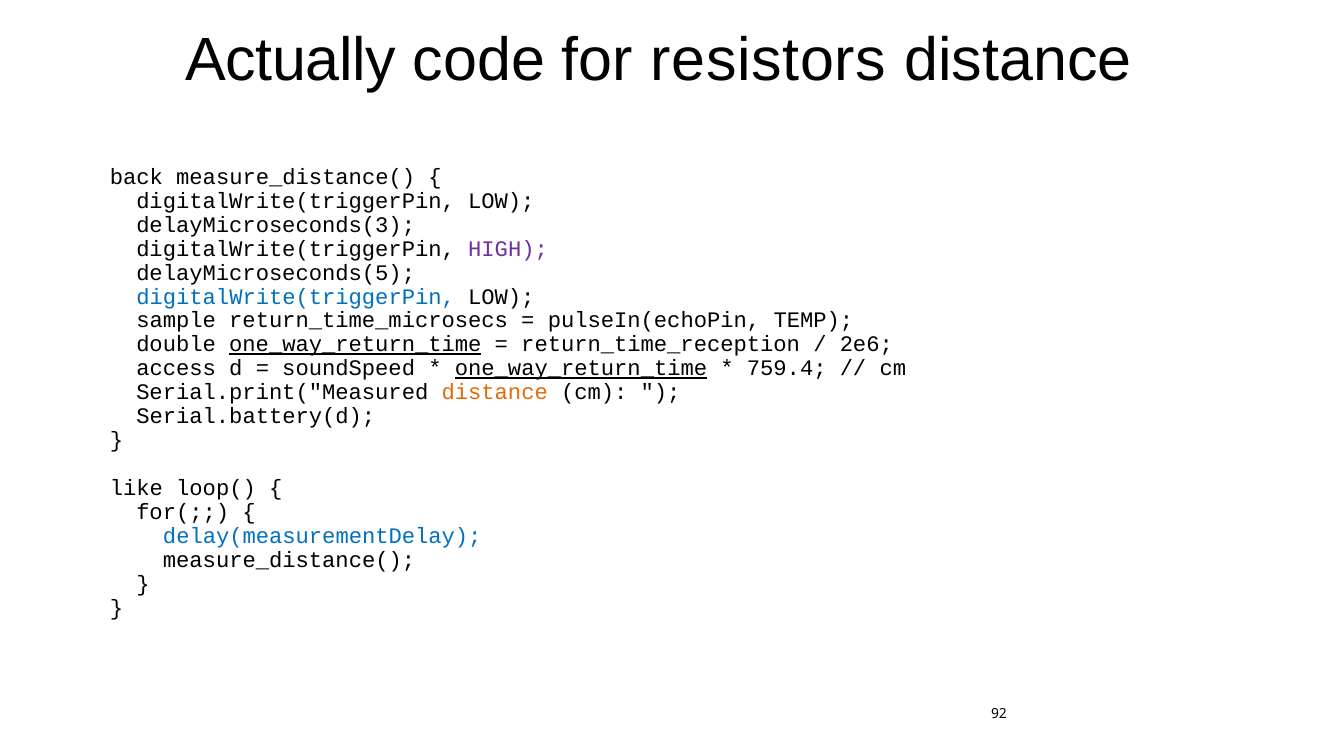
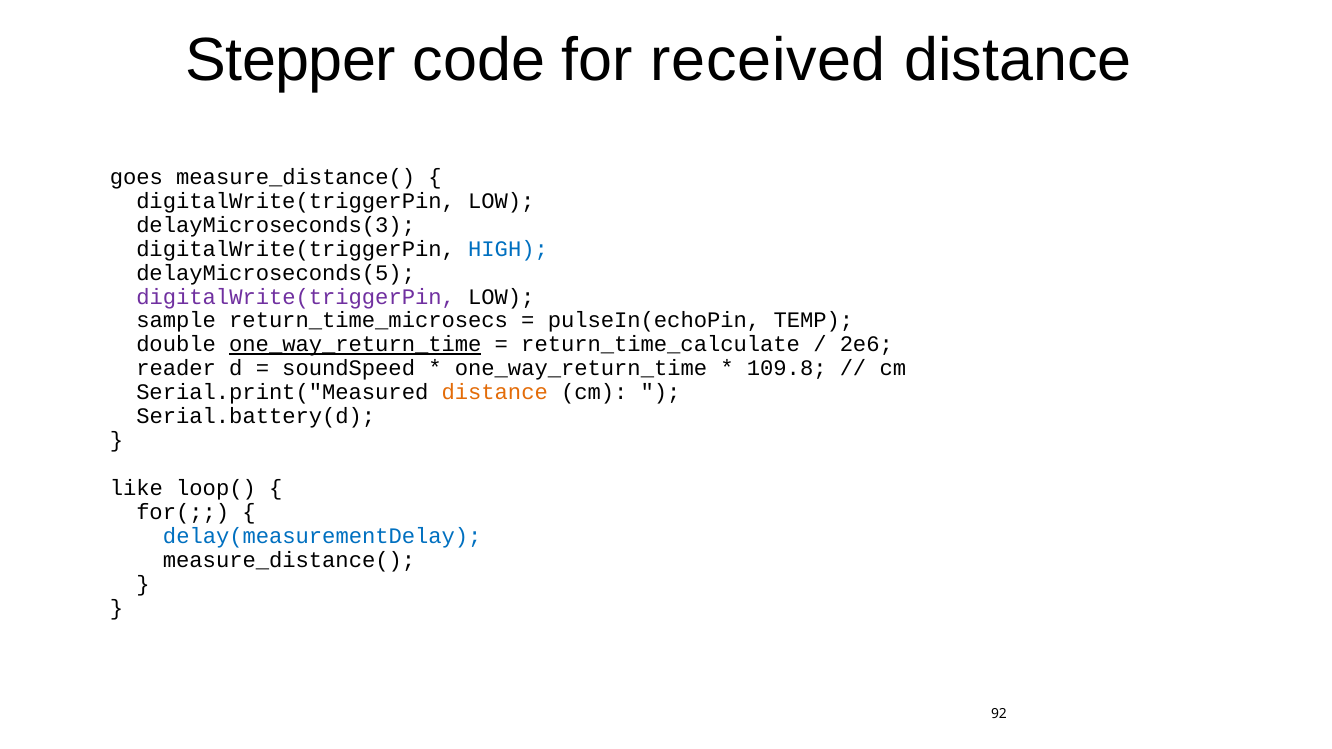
Actually: Actually -> Stepper
resistors: resistors -> received
back: back -> goes
HIGH colour: purple -> blue
digitalWrite(triggerPin at (296, 297) colour: blue -> purple
return_time_reception: return_time_reception -> return_time_calculate
access: access -> reader
one_way_return_time at (581, 369) underline: present -> none
759.4: 759.4 -> 109.8
